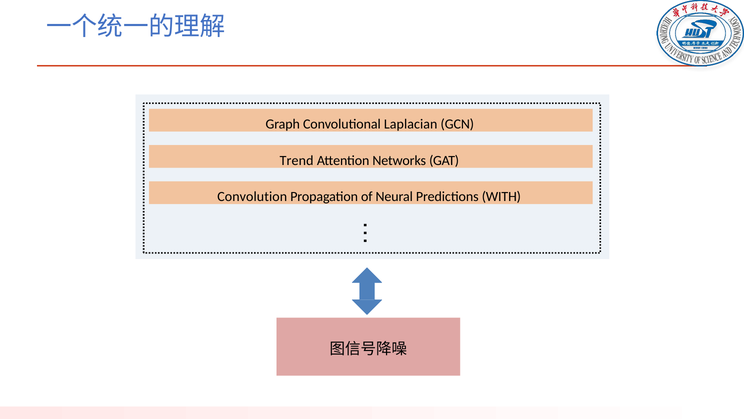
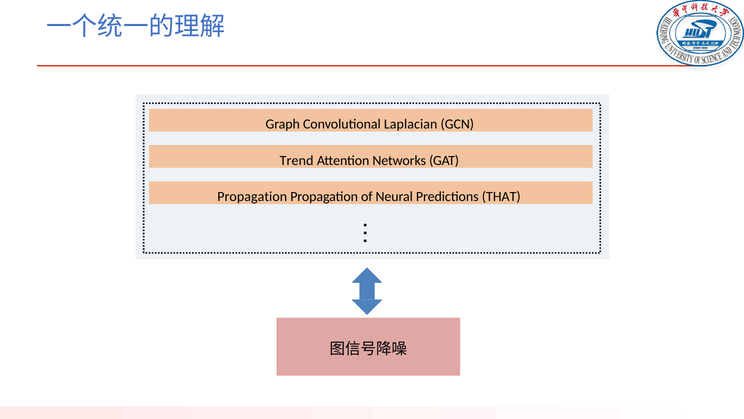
Convolution at (252, 196): Convolution -> Propagation
WITH: WITH -> THAT
